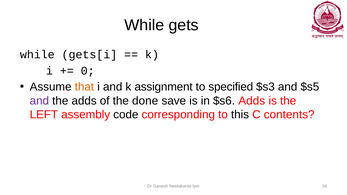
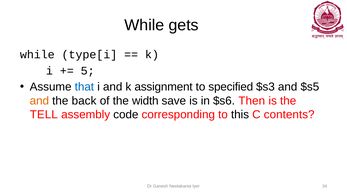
gets[i: gets[i -> type[i
0: 0 -> 5
that colour: orange -> blue
and at (39, 101) colour: purple -> orange
the adds: adds -> back
done: done -> width
$s6 Adds: Adds -> Then
LEFT: LEFT -> TELL
